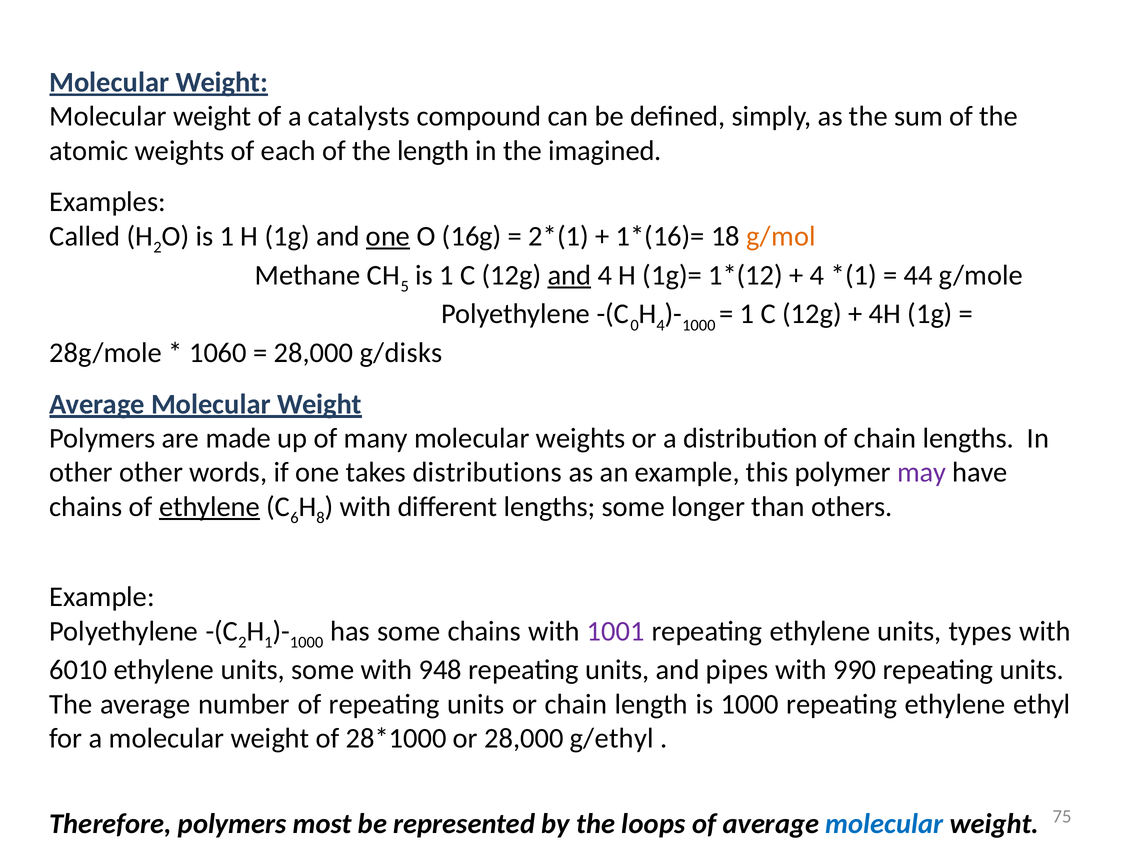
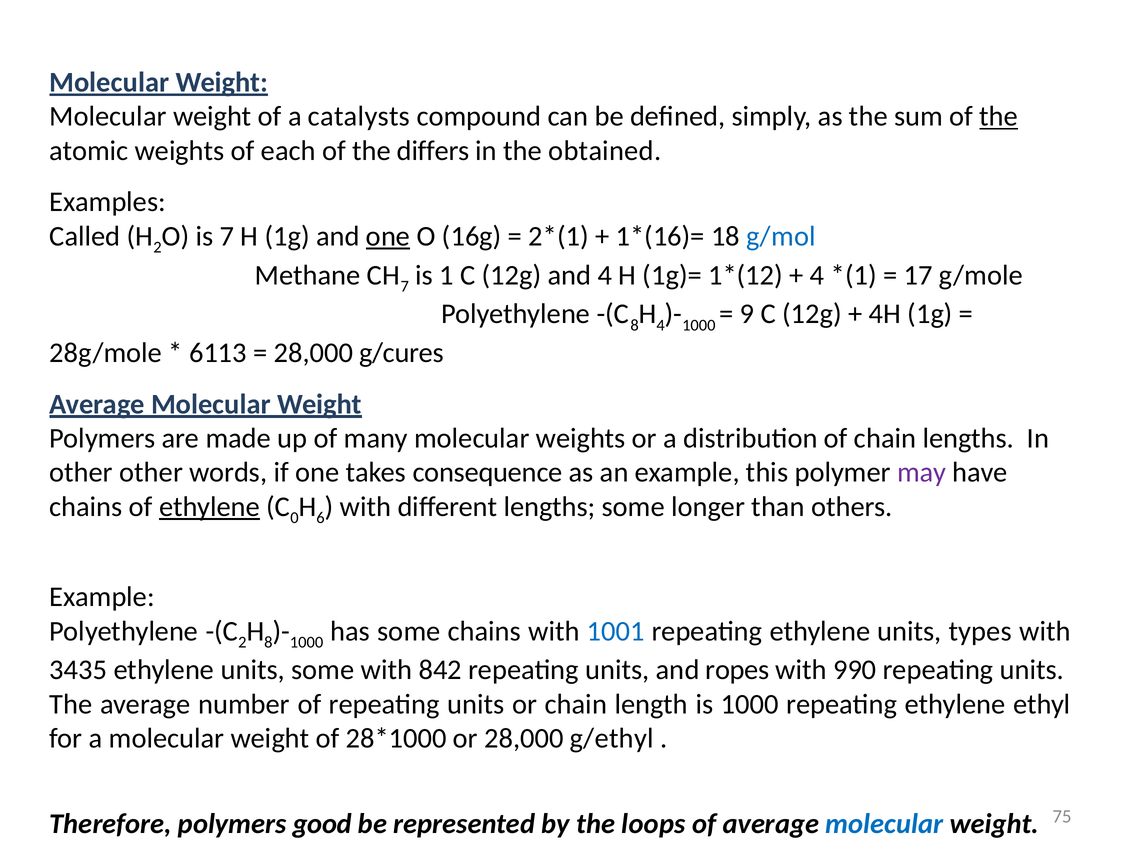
the at (999, 117) underline: none -> present
the length: length -> differs
imagined: imagined -> obtained
O is 1: 1 -> 7
g/mol colour: orange -> blue
5 at (405, 286): 5 -> 7
and at (569, 275) underline: present -> none
44: 44 -> 17
0 at (635, 325): 0 -> 8
1 at (747, 314): 1 -> 9
1060: 1060 -> 6113
g/disks: g/disks -> g/cures
distributions: distributions -> consequence
6: 6 -> 0
8: 8 -> 6
H 1: 1 -> 8
1001 colour: purple -> blue
6010: 6010 -> 3435
948: 948 -> 842
pipes: pipes -> ropes
most: most -> good
